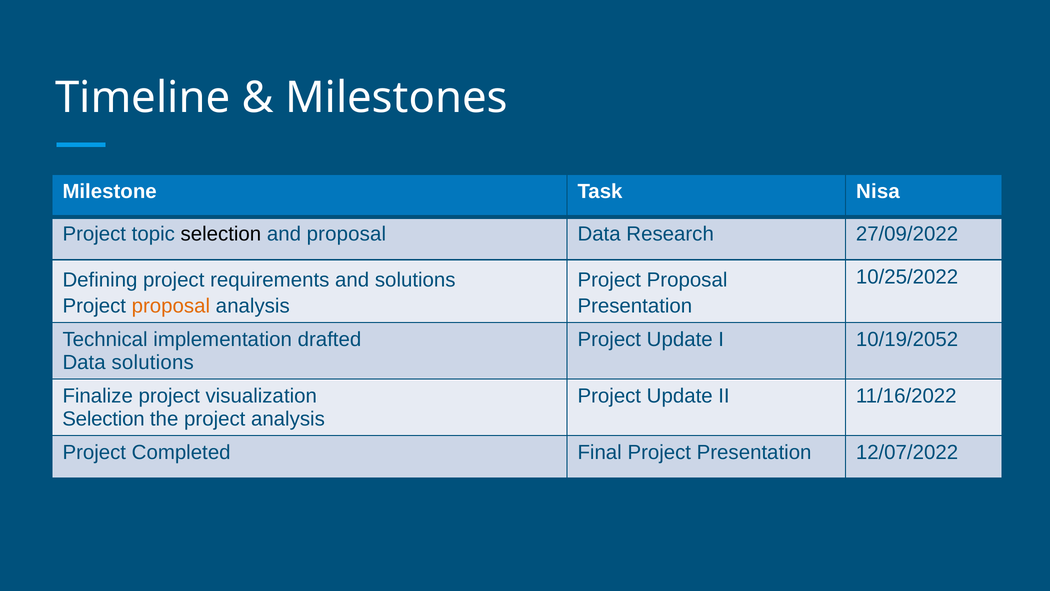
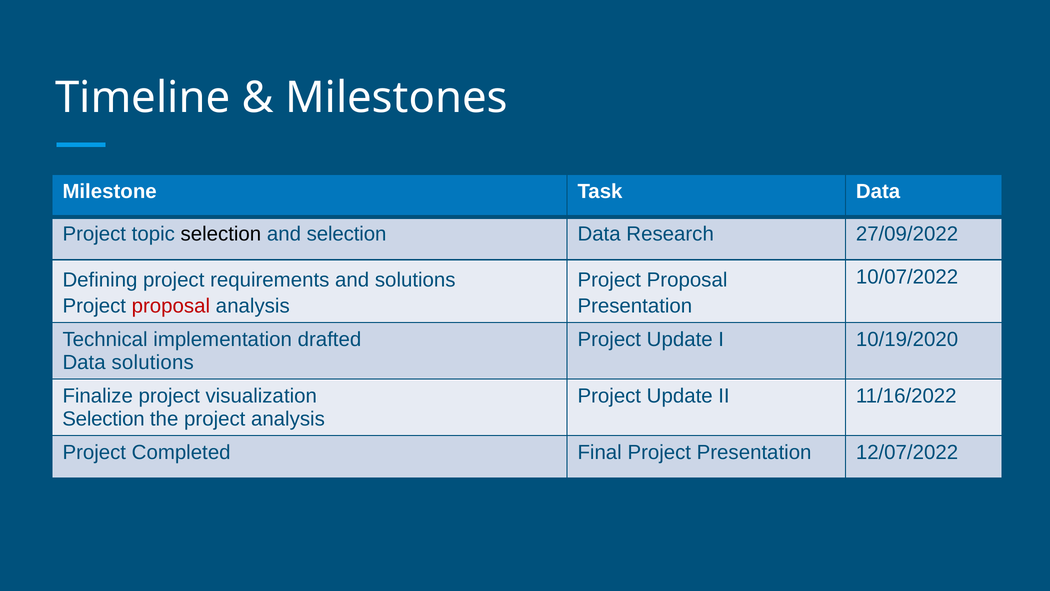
Task Nisa: Nisa -> Data
and proposal: proposal -> selection
10/25/2022: 10/25/2022 -> 10/07/2022
proposal at (171, 306) colour: orange -> red
10/19/2052: 10/19/2052 -> 10/19/2020
